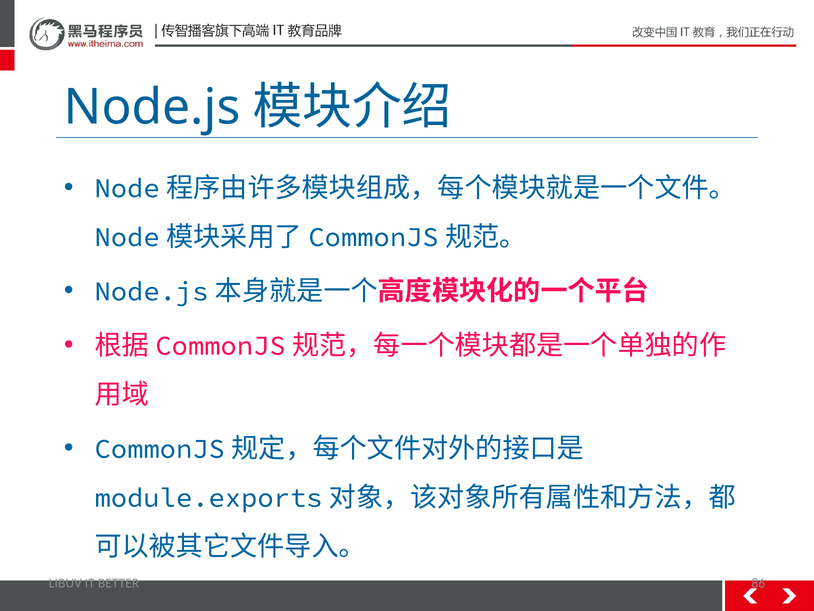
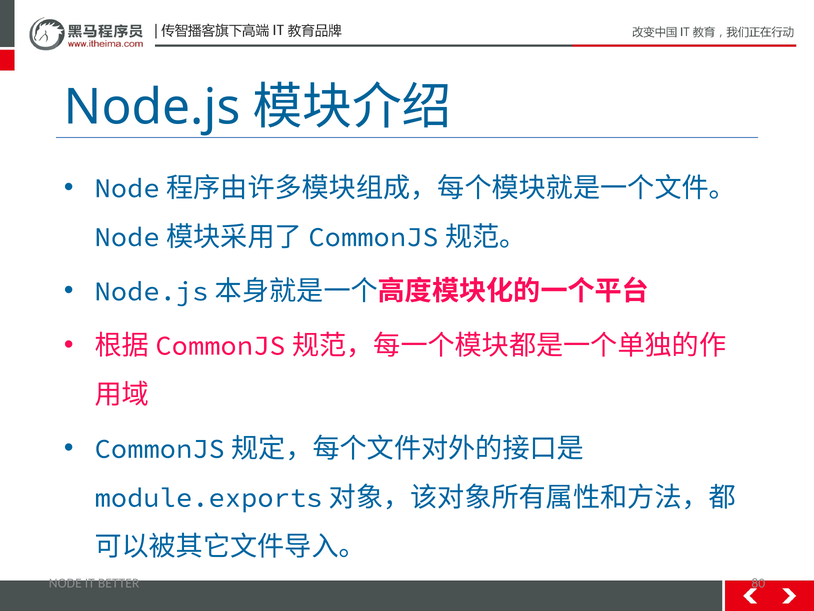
LIBUV at (65, 583): LIBUV -> NODE
86: 86 -> 80
